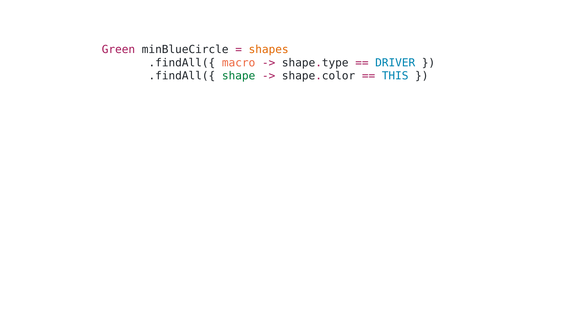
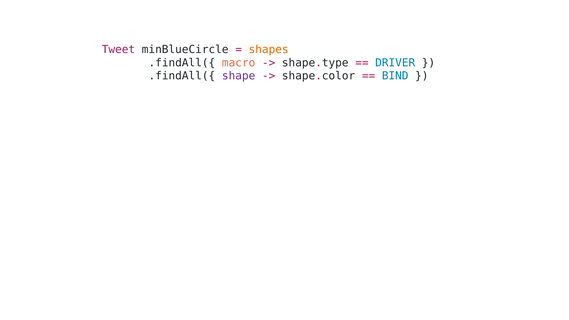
Green: Green -> Tweet
shape colour: green -> purple
THIS: THIS -> BIND
